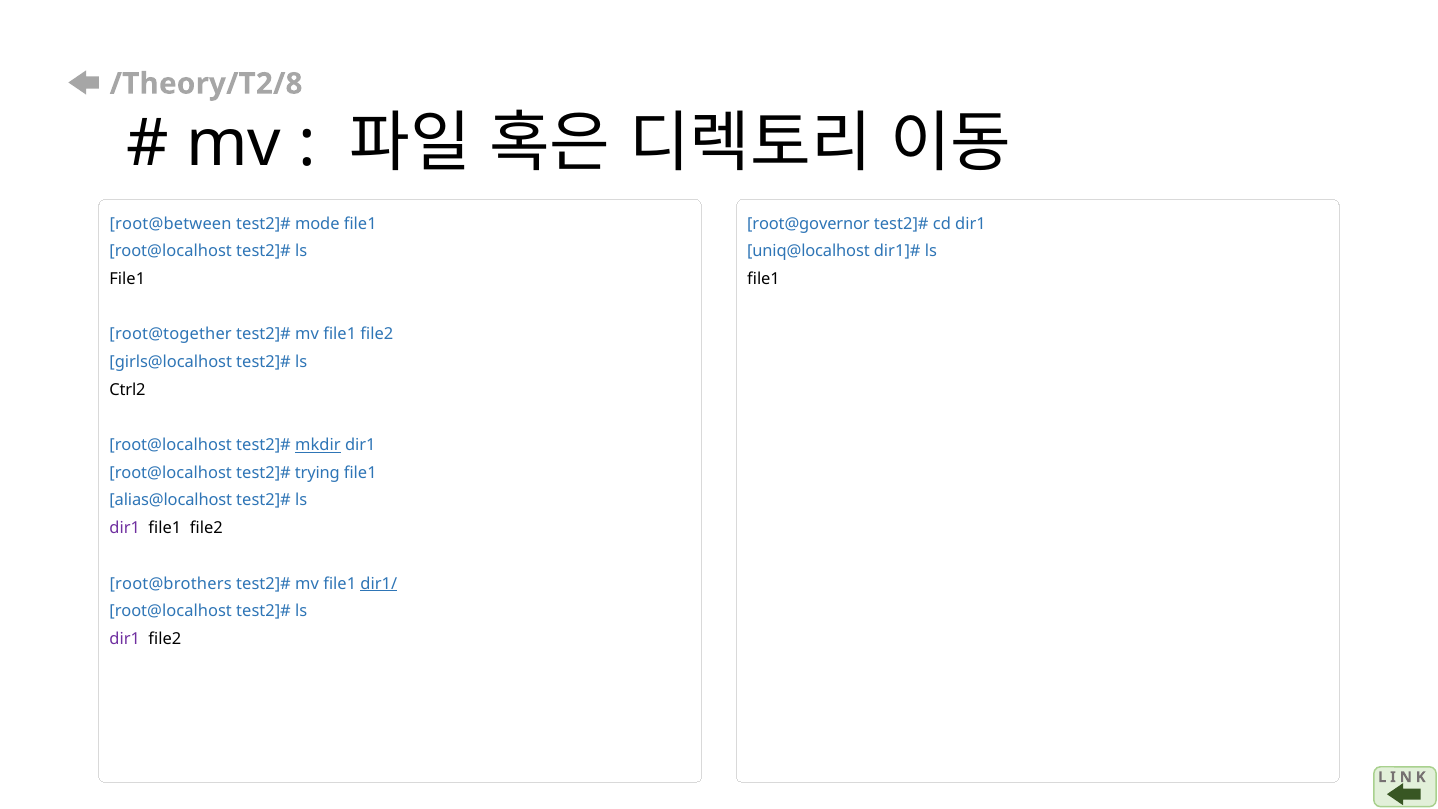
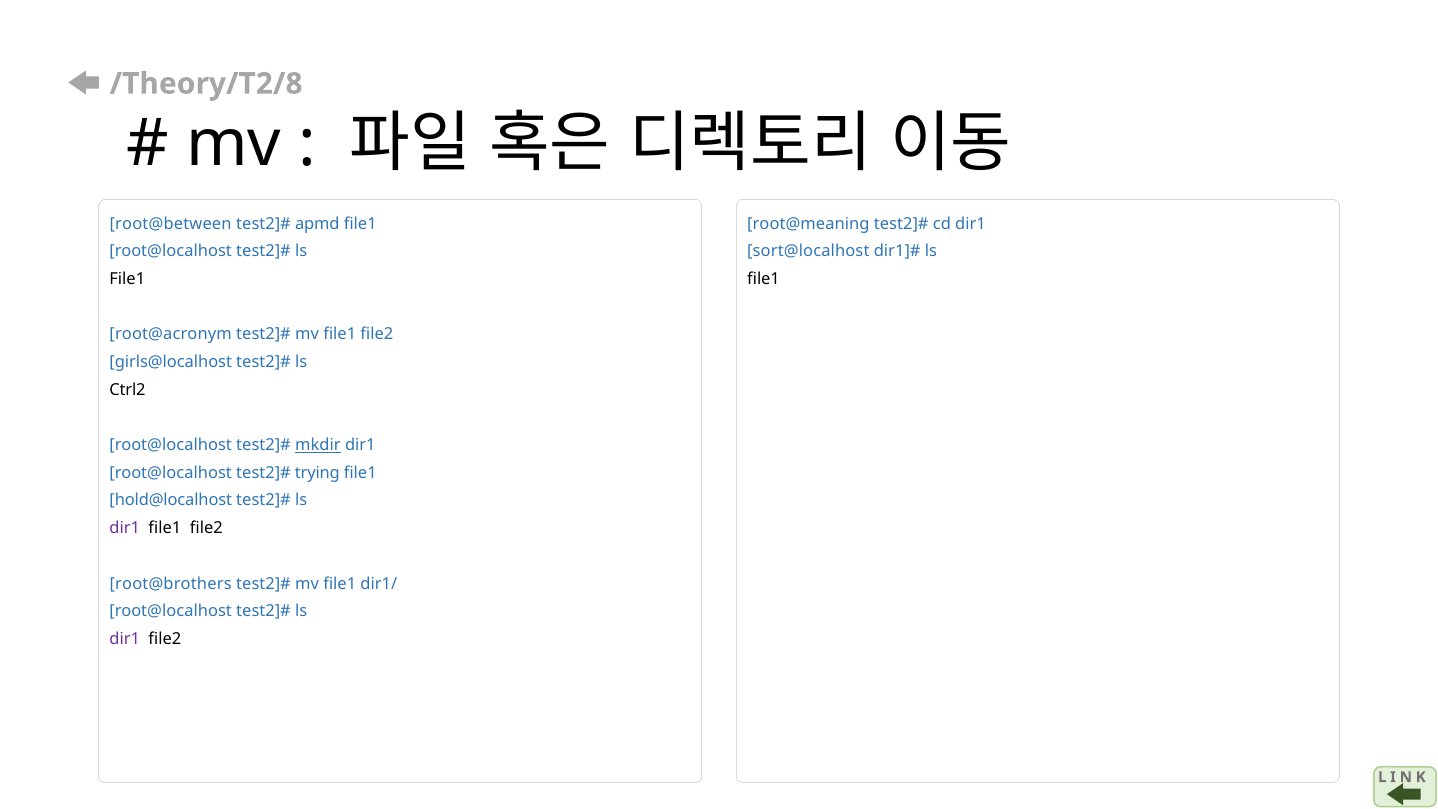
mode: mode -> apmd
root@governor: root@governor -> root@meaning
uniq@localhost: uniq@localhost -> sort@localhost
root@together: root@together -> root@acronym
alias@localhost: alias@localhost -> hold@localhost
dir1/ underline: present -> none
